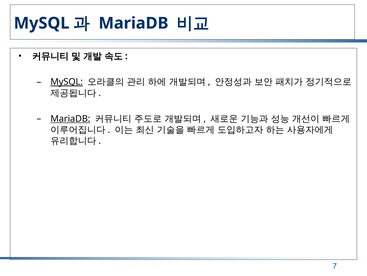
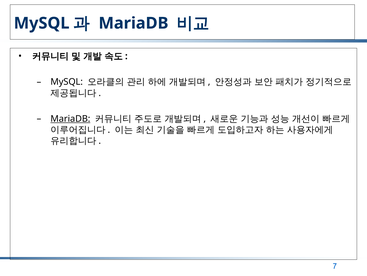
MySQL at (67, 82) underline: present -> none
